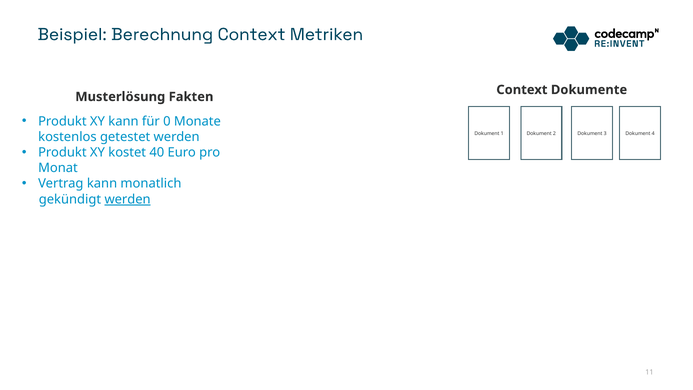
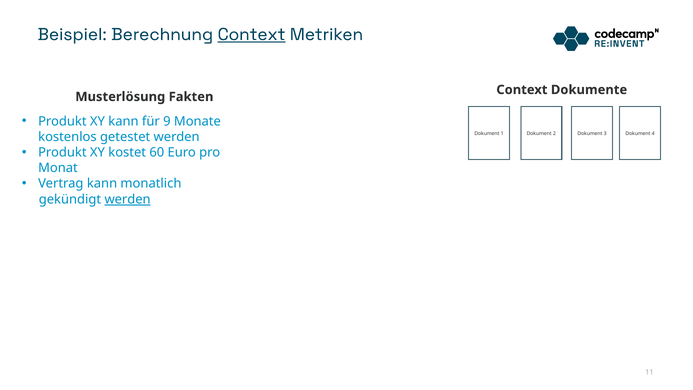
Context at (252, 34) underline: none -> present
0: 0 -> 9
40: 40 -> 60
